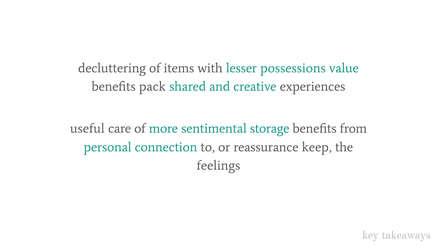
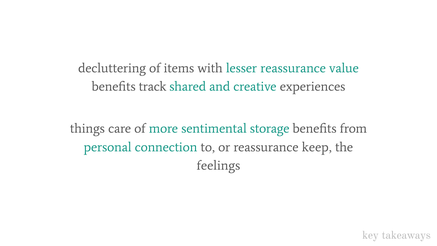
lesser possessions: possessions -> reassurance
pack: pack -> track
useful: useful -> things
